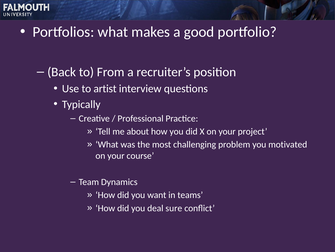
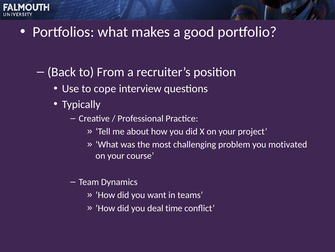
artist: artist -> cope
sure: sure -> time
